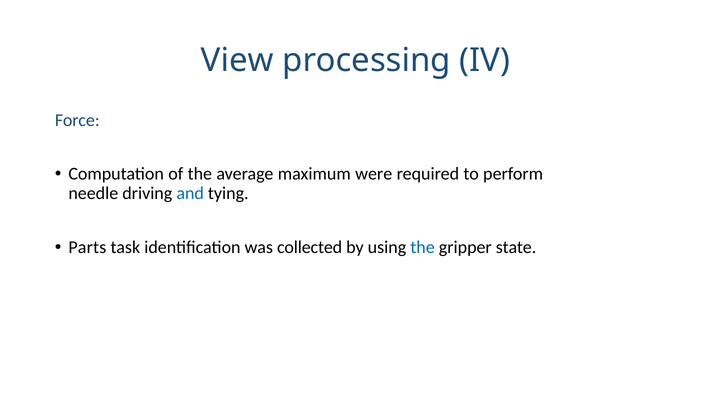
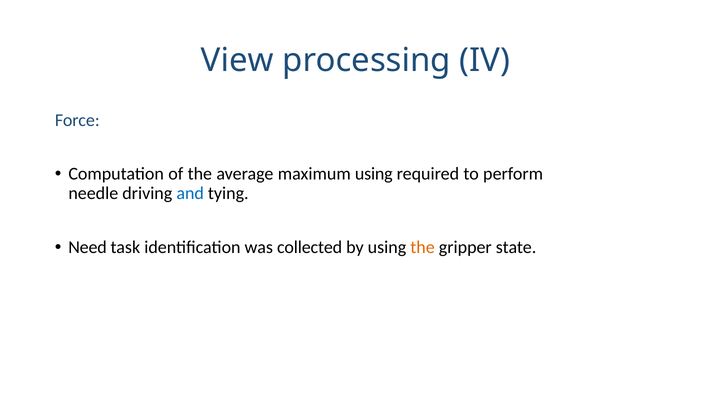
maximum were: were -> using
Parts: Parts -> Need
the at (423, 247) colour: blue -> orange
